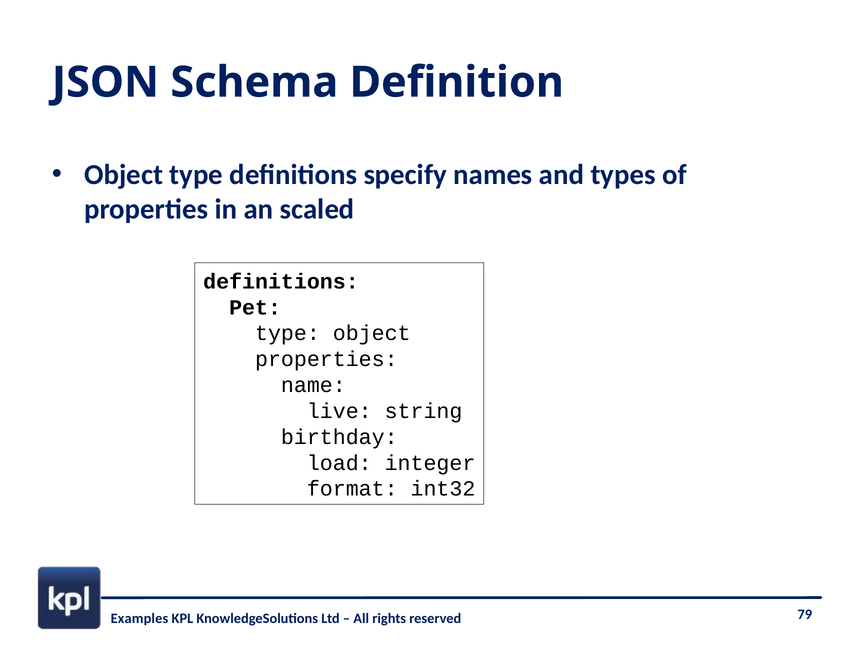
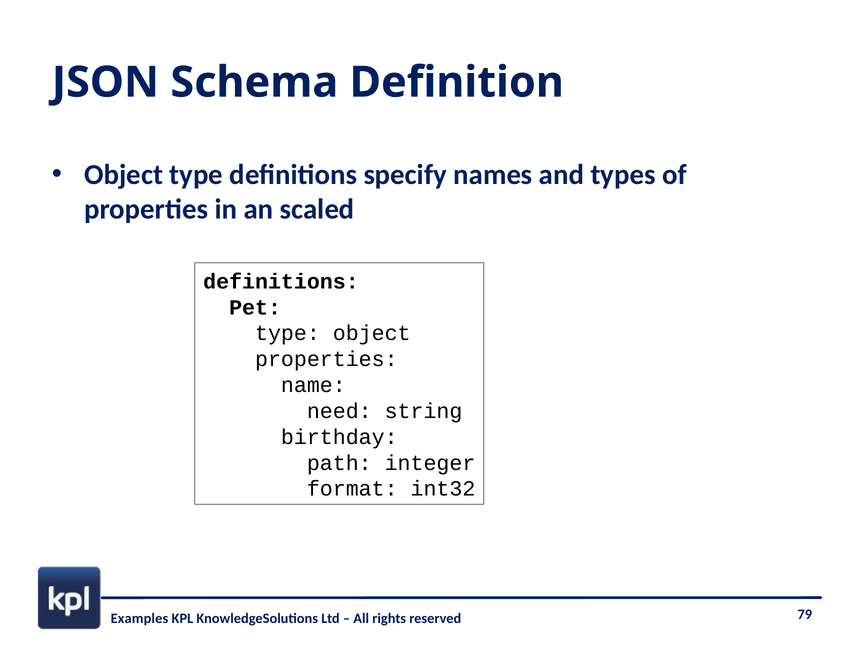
live: live -> need
load: load -> path
